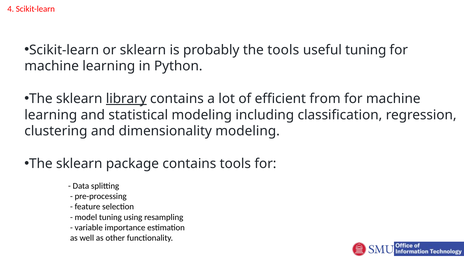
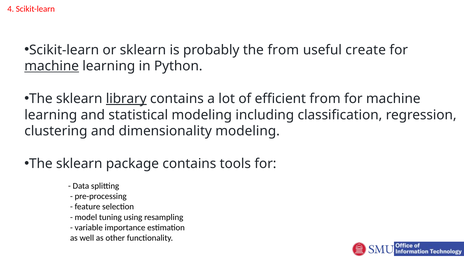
the tools: tools -> from
useful tuning: tuning -> create
machine at (52, 66) underline: none -> present
